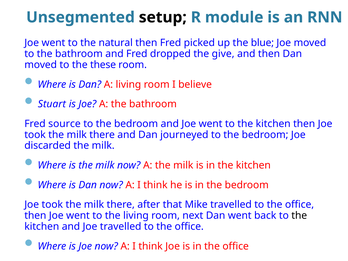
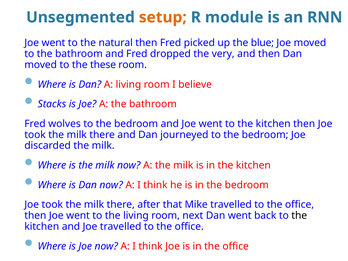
setup colour: black -> orange
give: give -> very
Stuart: Stuart -> Stacks
source: source -> wolves
